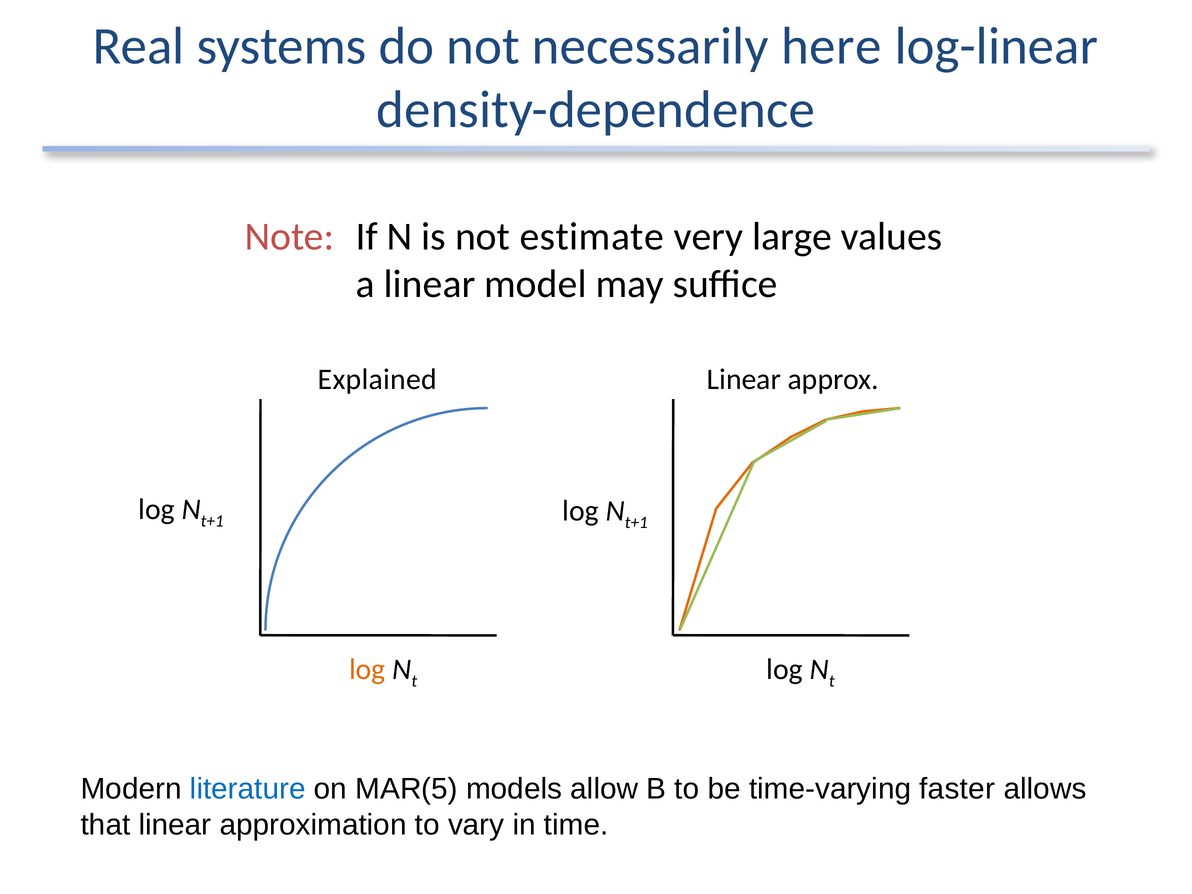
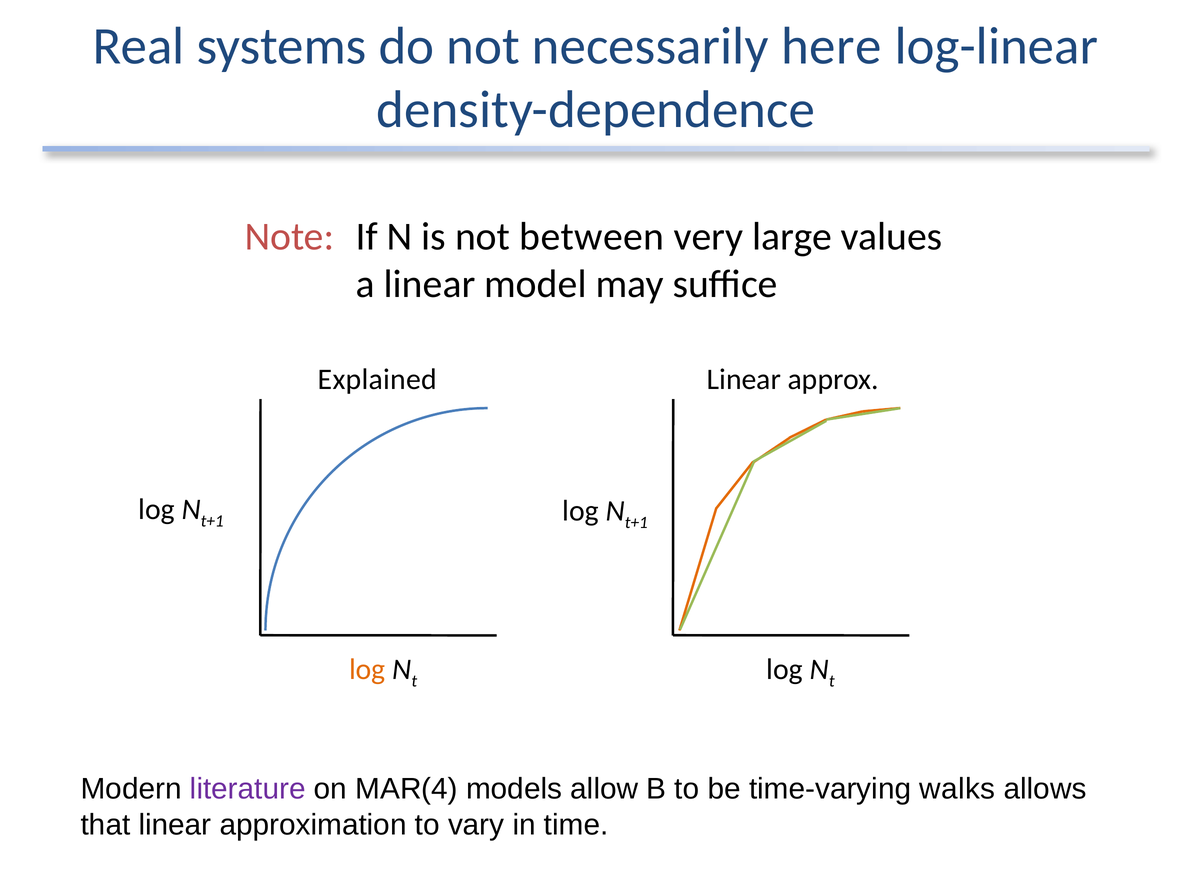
estimate: estimate -> between
literature colour: blue -> purple
MAR(5: MAR(5 -> MAR(4
faster: faster -> walks
